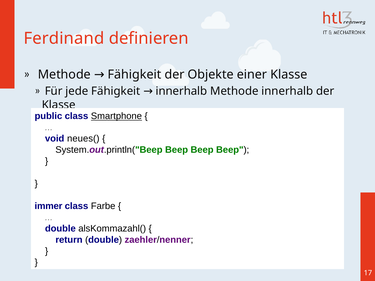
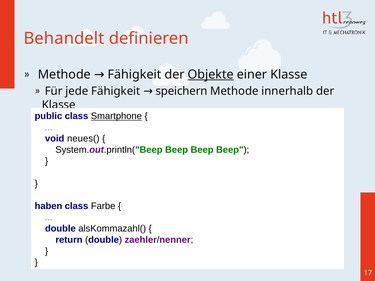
Ferdinand: Ferdinand -> Behandelt
Objekte underline: none -> present
Fähigkeit innerhalb: innerhalb -> speichern
immer: immer -> haben
